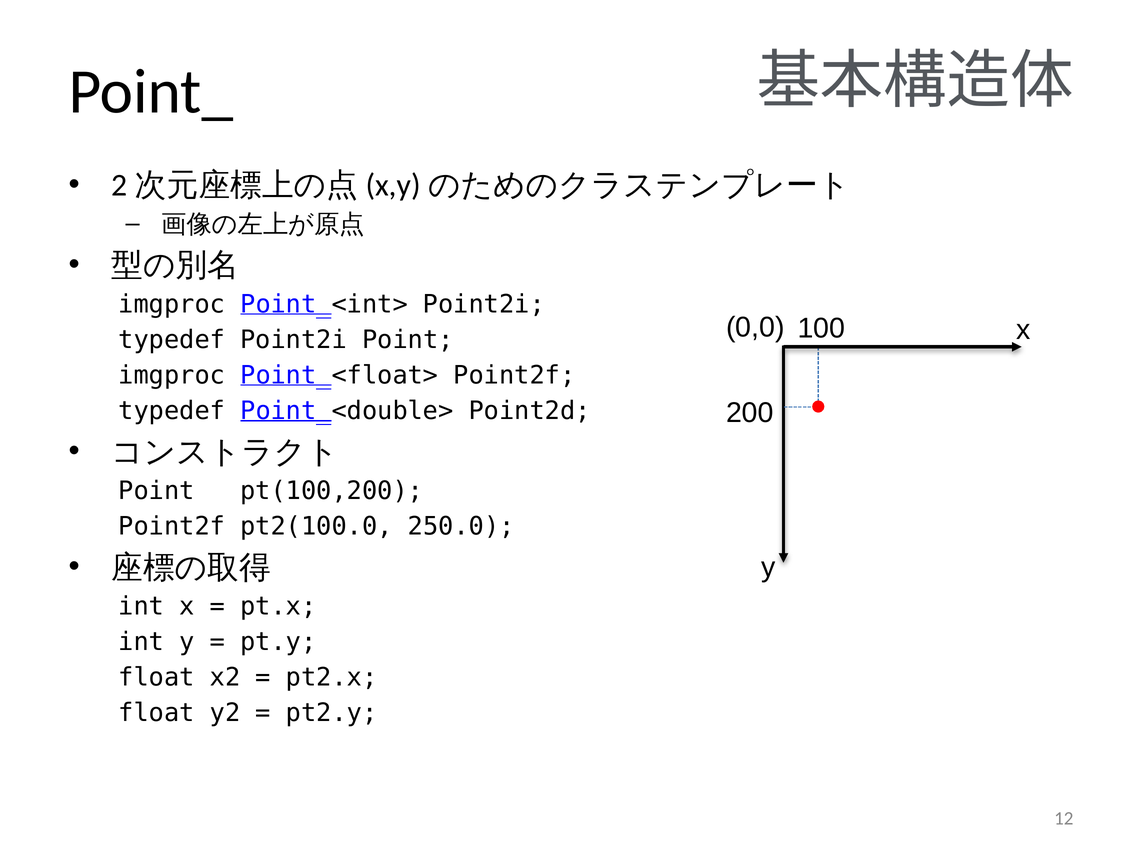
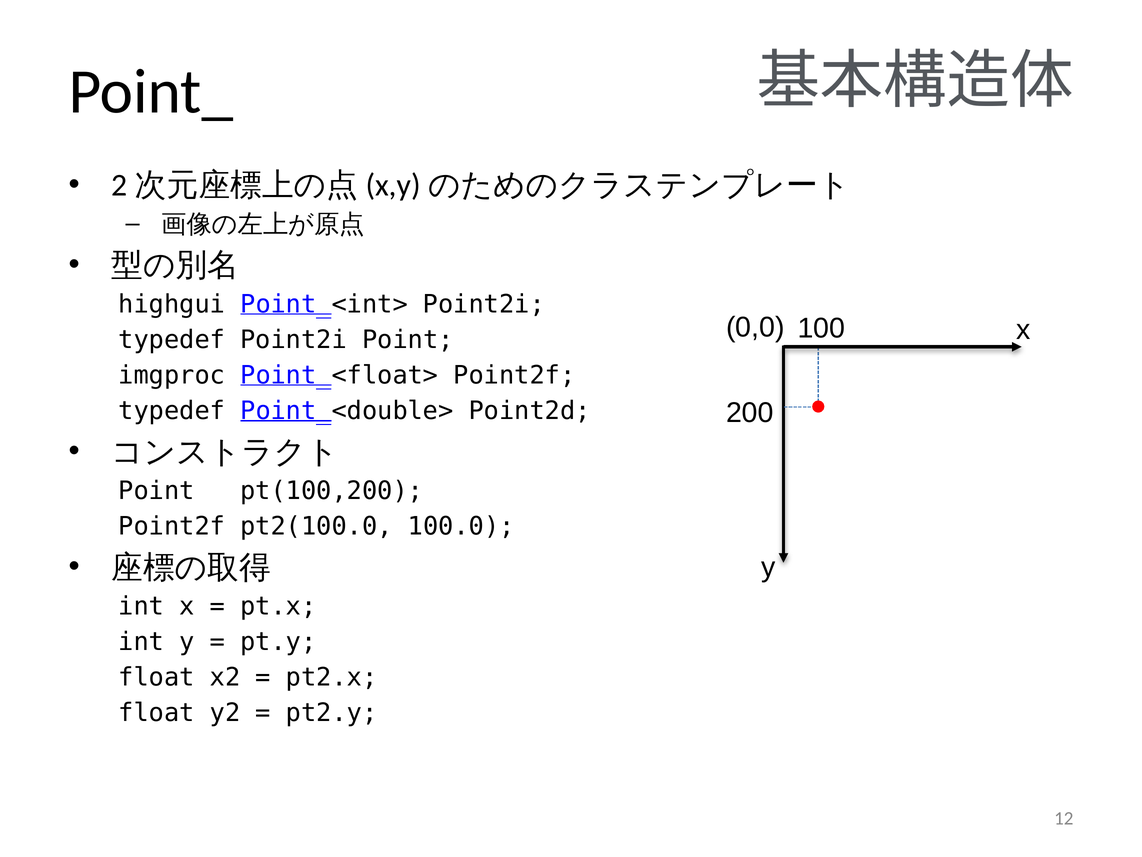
imgproc at (172, 304): imgproc -> highgui
250.0: 250.0 -> 100.0
